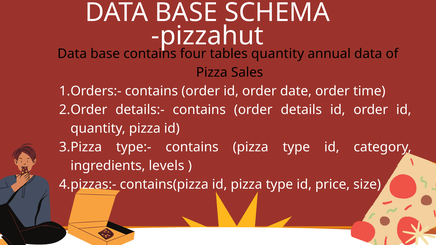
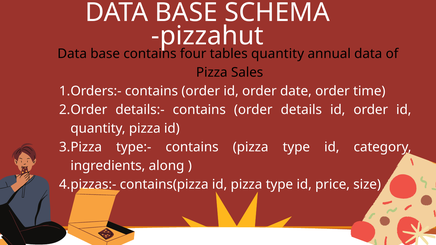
levels: levels -> along
